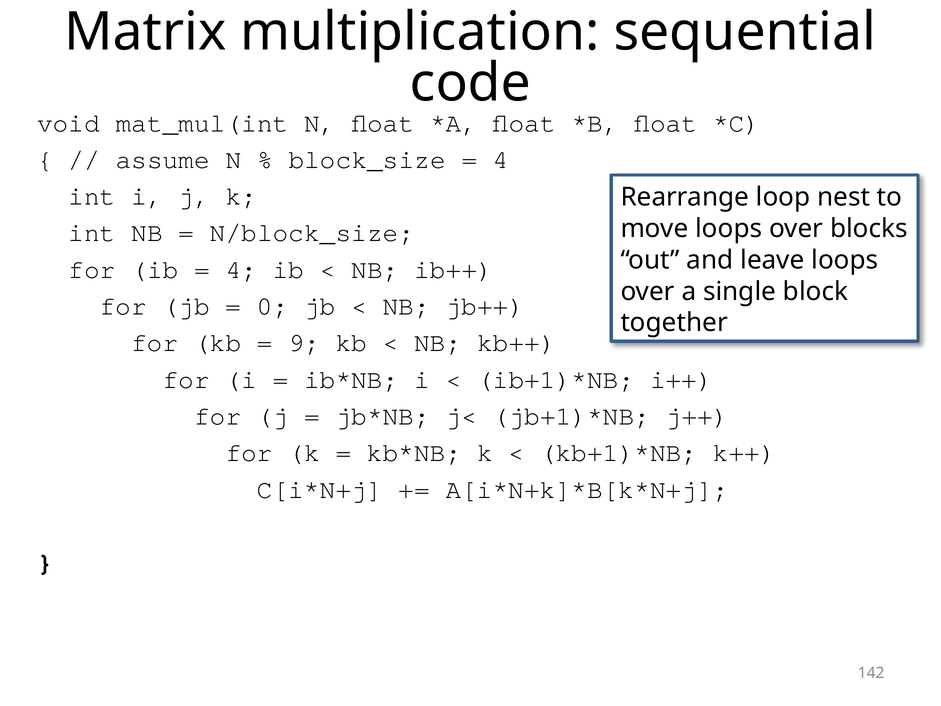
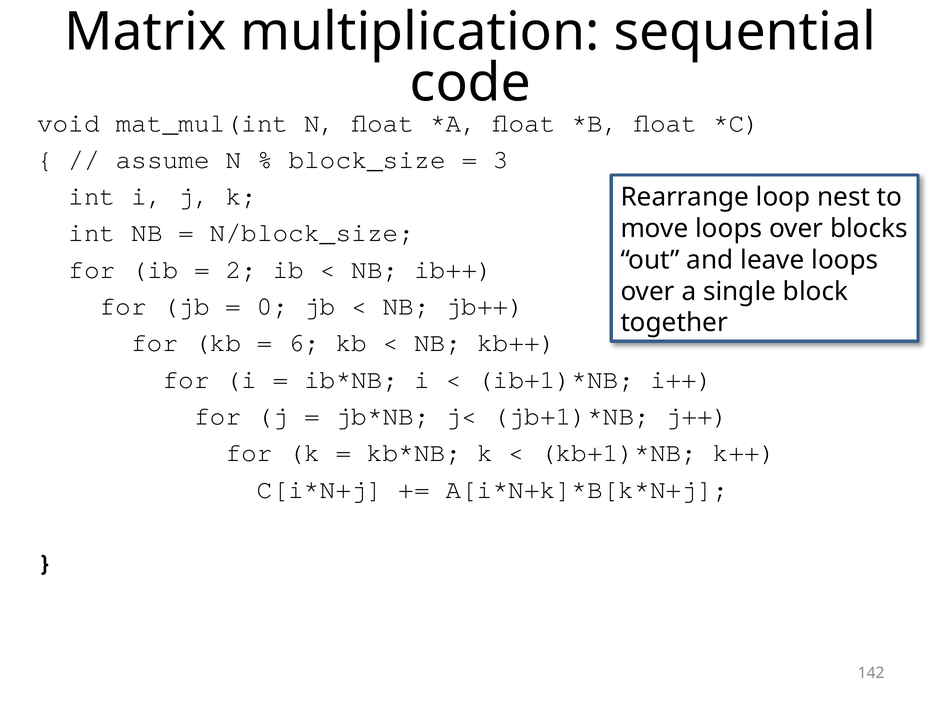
4 at (501, 159): 4 -> 3
4 at (241, 269): 4 -> 2
9: 9 -> 6
